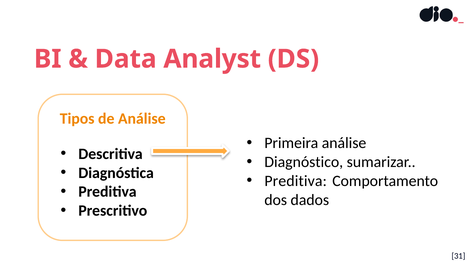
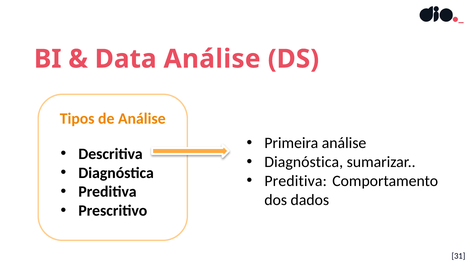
Data Analyst: Analyst -> Análise
Diagnóstico at (304, 162): Diagnóstico -> Diagnóstica
